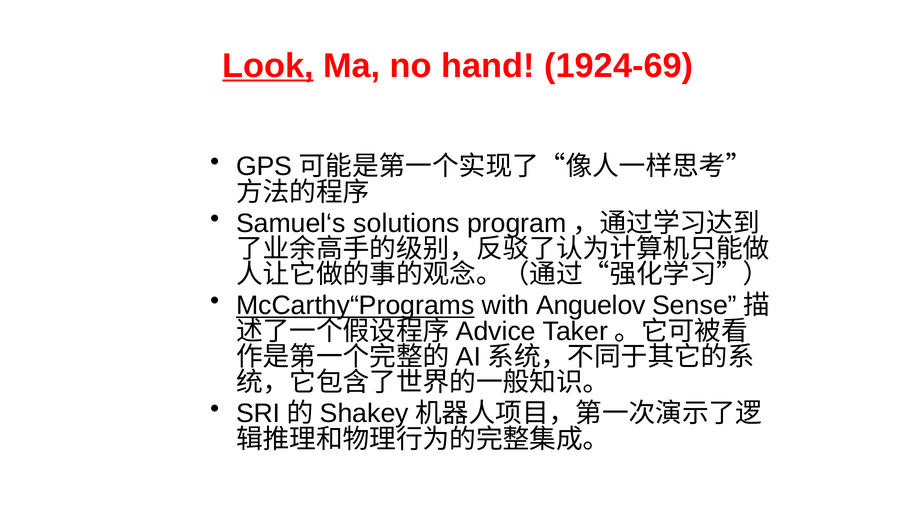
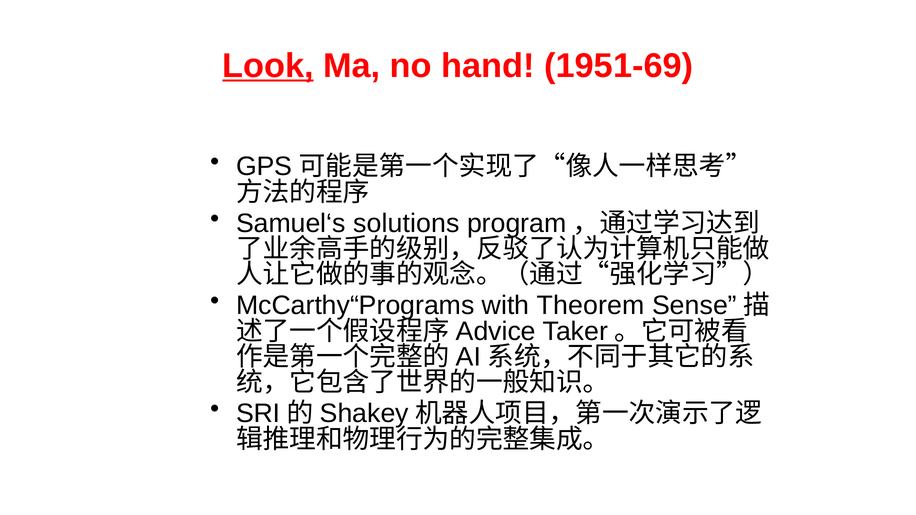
1924-69: 1924-69 -> 1951-69
McCarthy“Programs underline: present -> none
Anguelov: Anguelov -> Theorem
